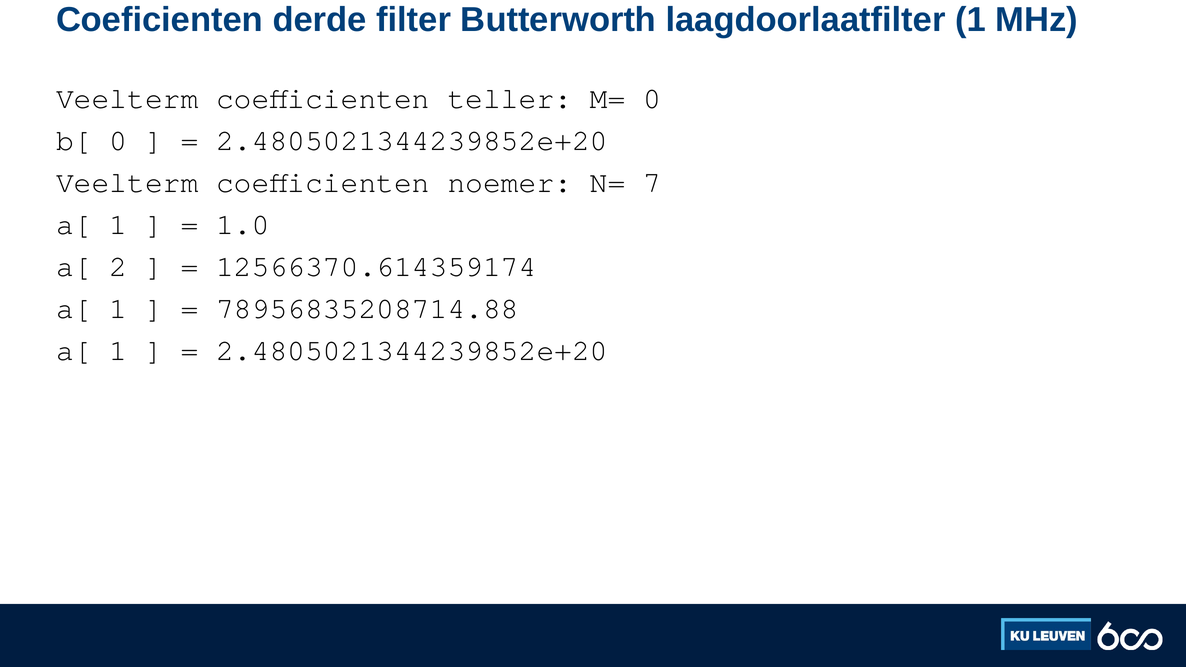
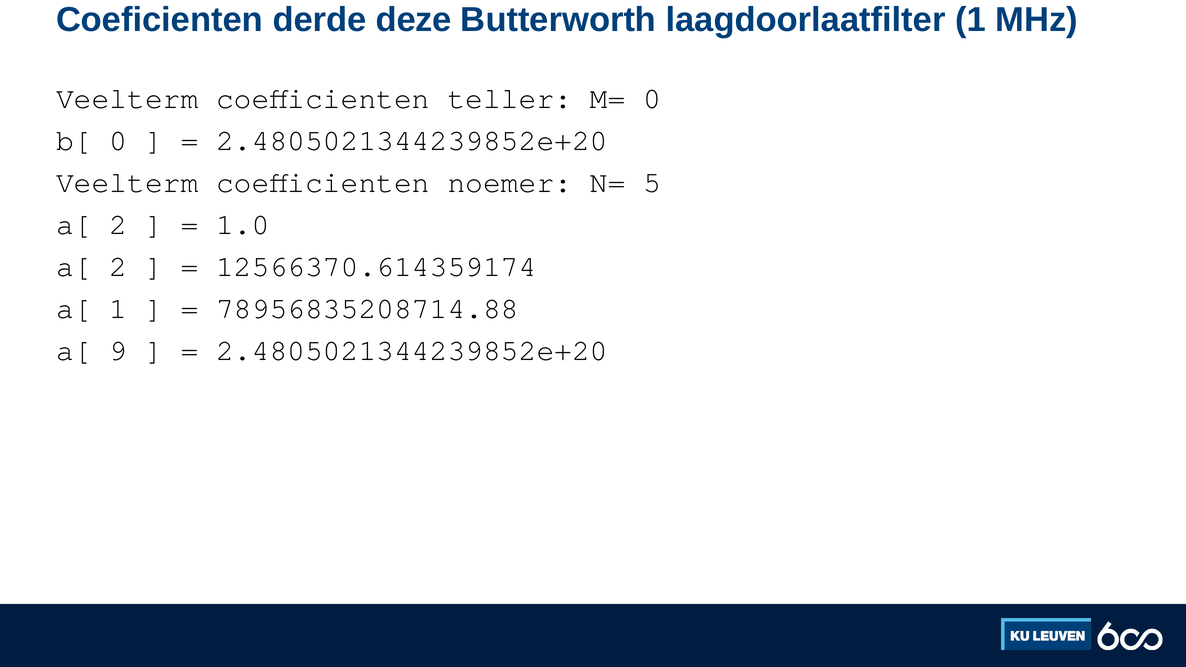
filter: filter -> deze
7: 7 -> 5
1 at (118, 225): 1 -> 2
1 at (118, 351): 1 -> 9
